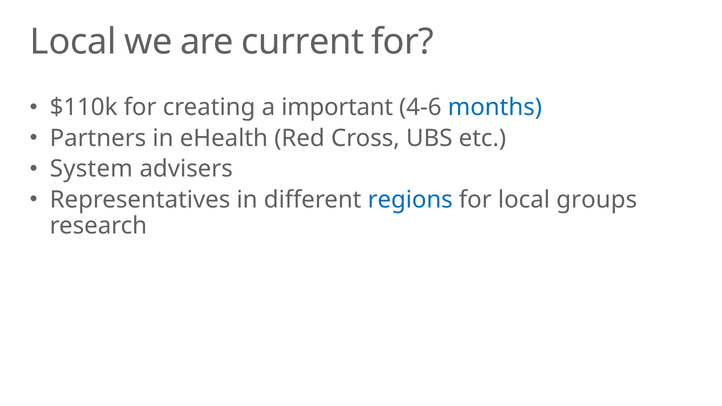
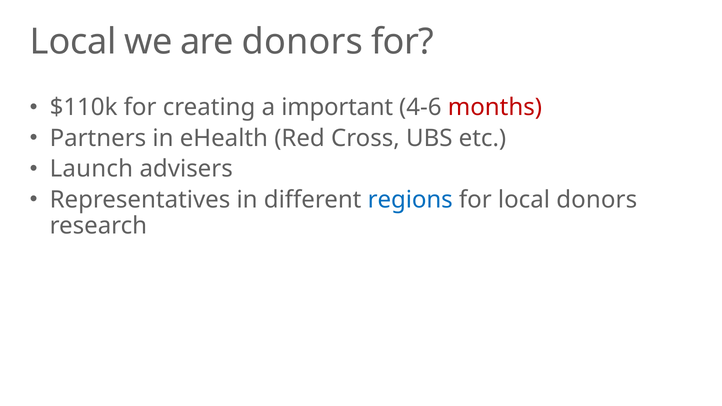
are current: current -> donors
months colour: blue -> red
System: System -> Launch
local groups: groups -> donors
